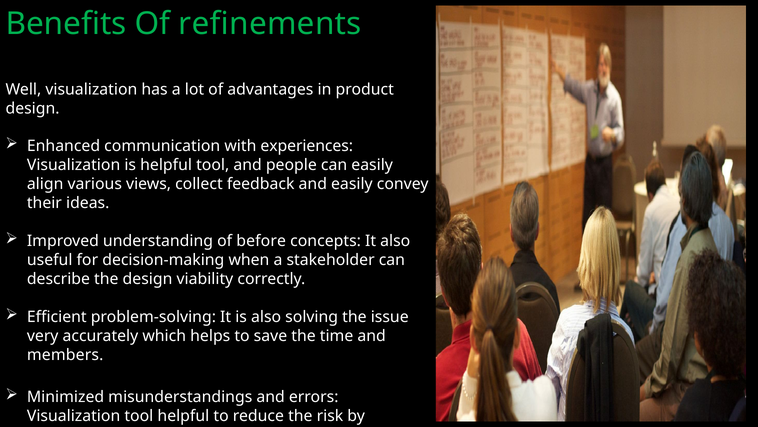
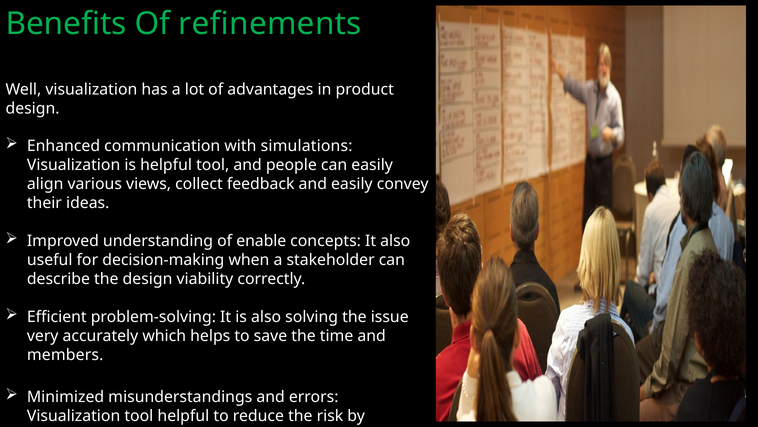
experiences: experiences -> simulations
before: before -> enable
